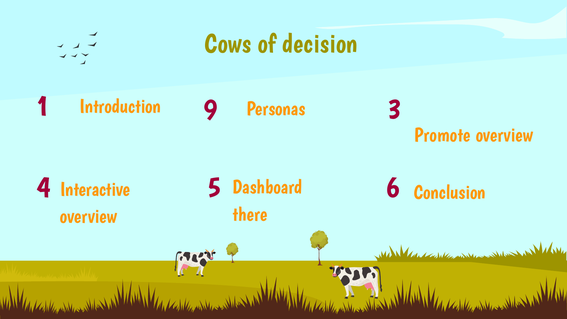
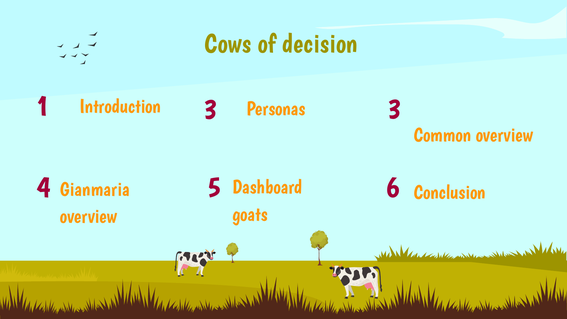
Introduction 9: 9 -> 3
Promote: Promote -> Common
Interactive: Interactive -> Gianmaria
there: there -> goats
